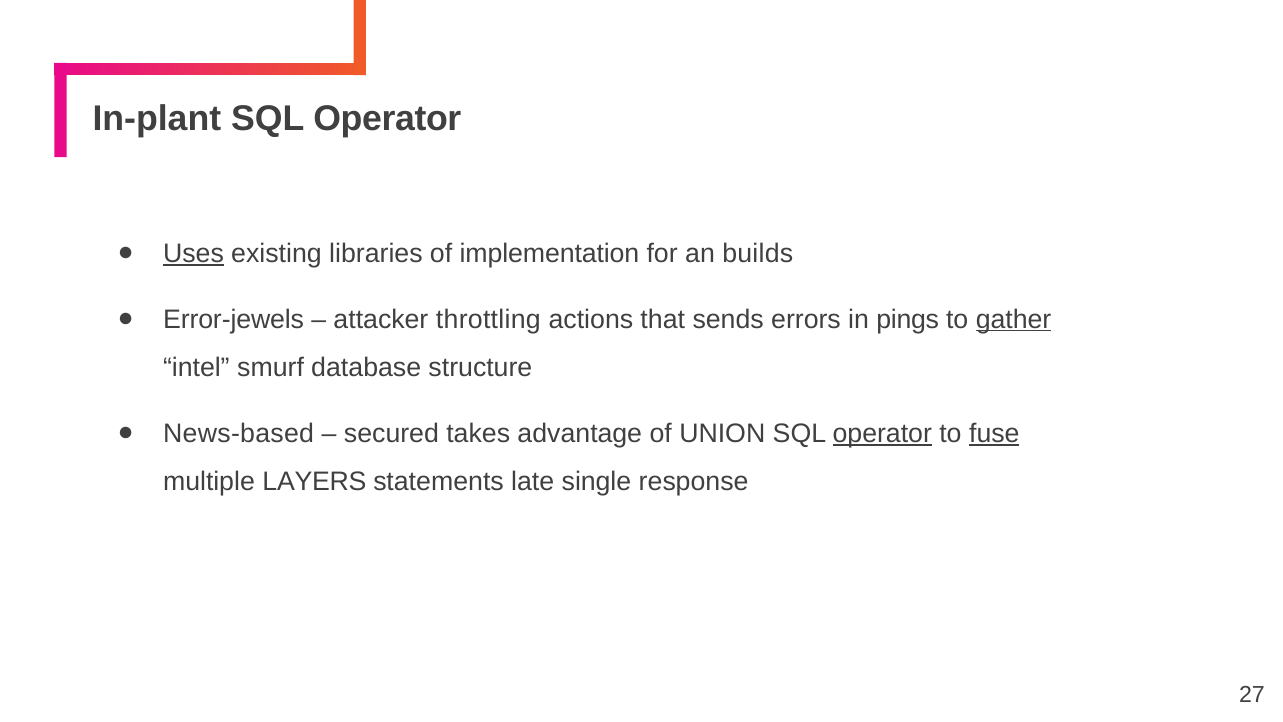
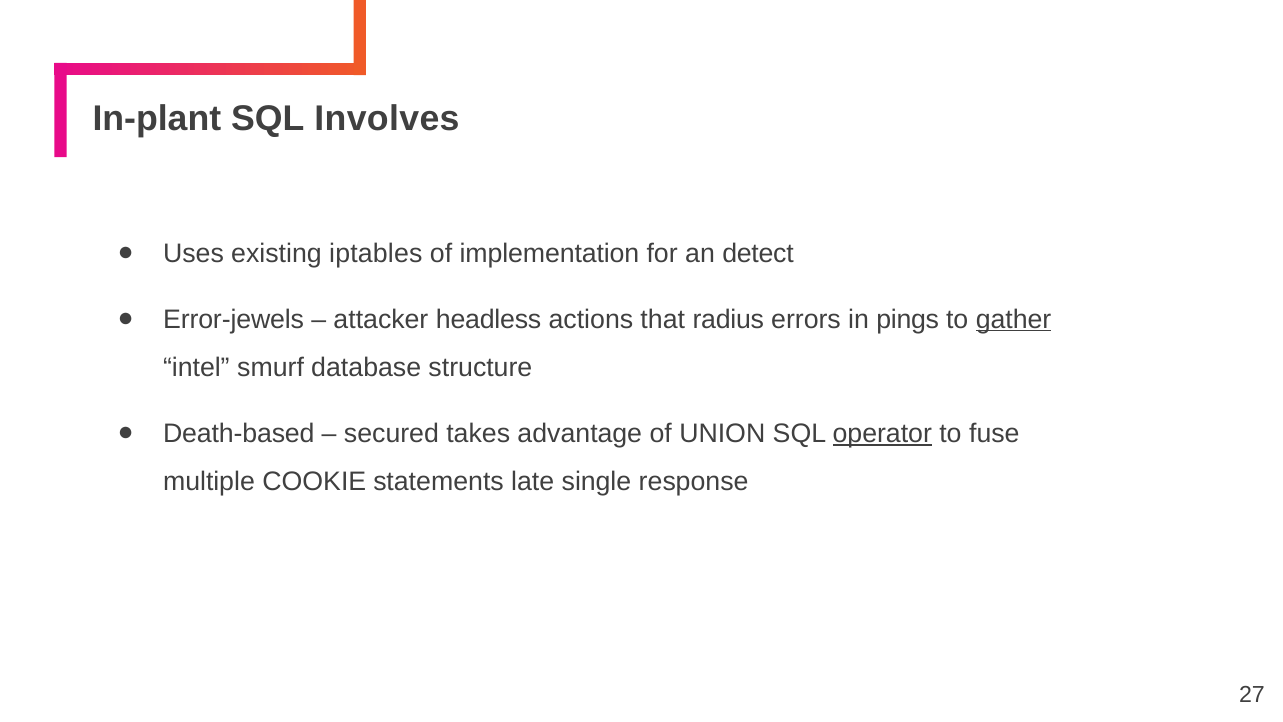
Operator at (387, 118): Operator -> Involves
Uses underline: present -> none
libraries: libraries -> iptables
builds: builds -> detect
throttling: throttling -> headless
sends: sends -> radius
News-based: News-based -> Death-based
fuse underline: present -> none
LAYERS: LAYERS -> COOKIE
